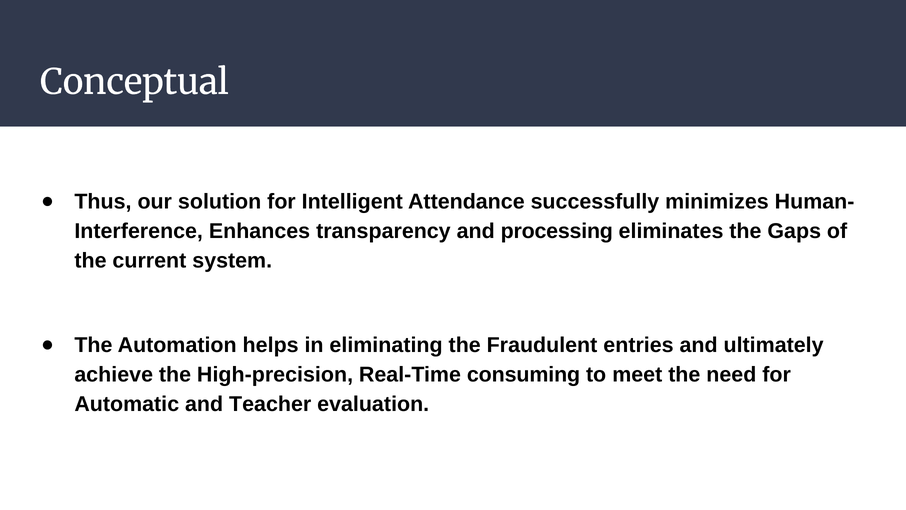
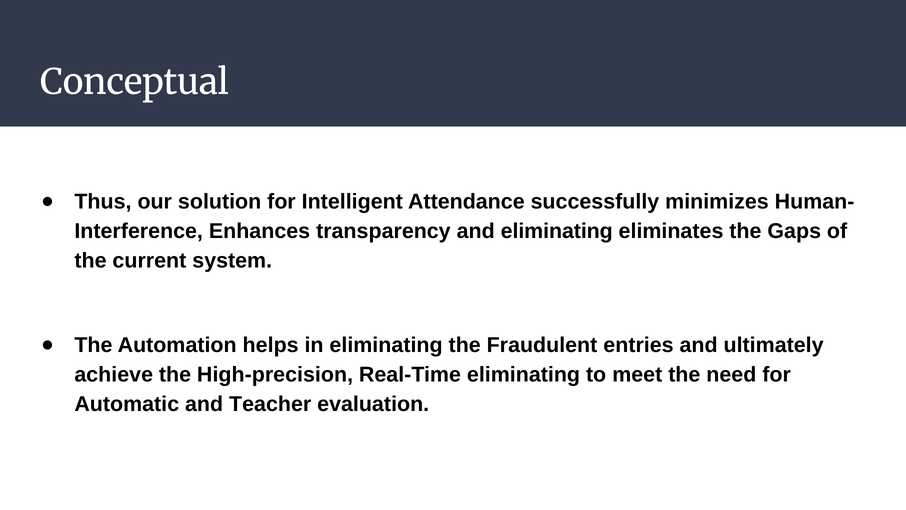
and processing: processing -> eliminating
Real-Time consuming: consuming -> eliminating
